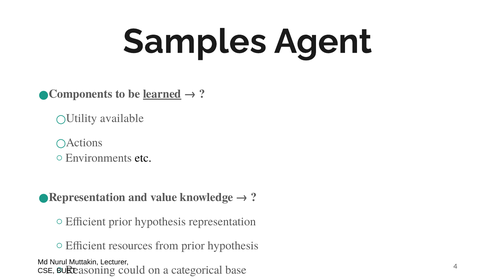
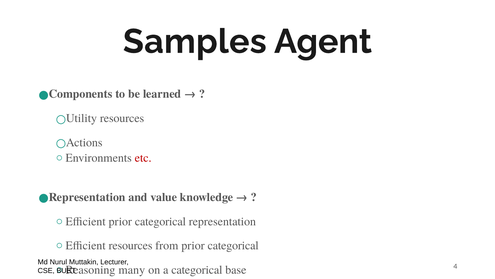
learned underline: present -> none
available at (122, 118): available -> resources
etc colour: black -> red
hypothesis at (160, 221): hypothesis -> categorical
from prior hypothesis: hypothesis -> categorical
could: could -> many
